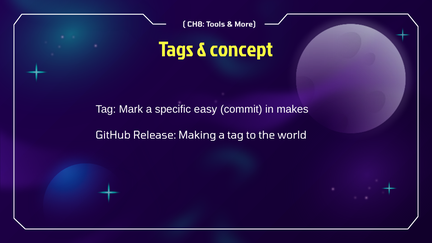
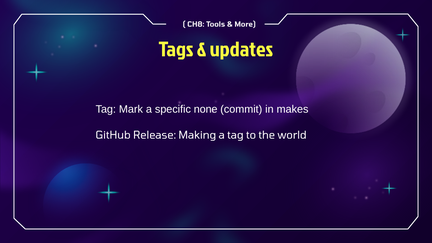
concept: concept -> updates
easy: easy -> none
